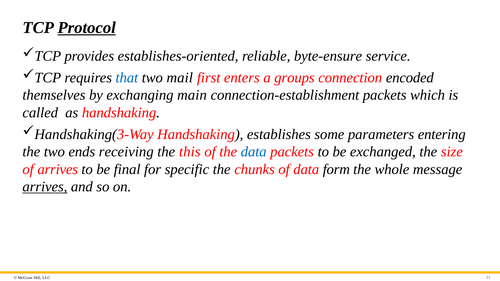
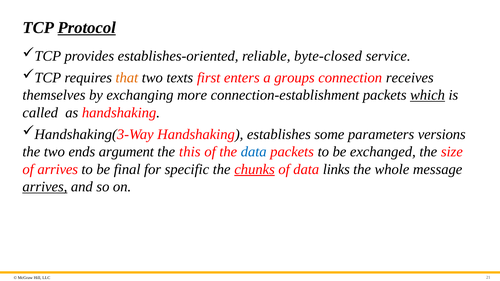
byte-ensure: byte-ensure -> byte-closed
that colour: blue -> orange
mail: mail -> texts
encoded: encoded -> receives
main: main -> more
which underline: none -> present
entering: entering -> versions
receiving: receiving -> argument
chunks underline: none -> present
form: form -> links
